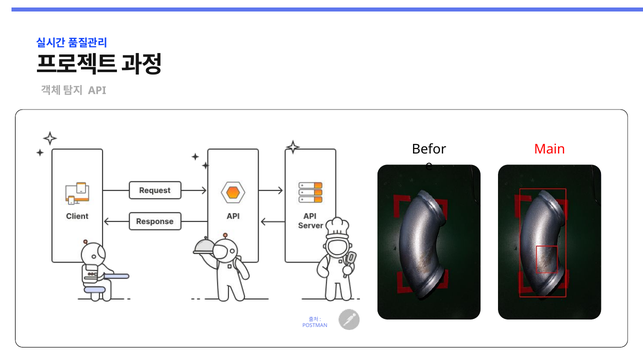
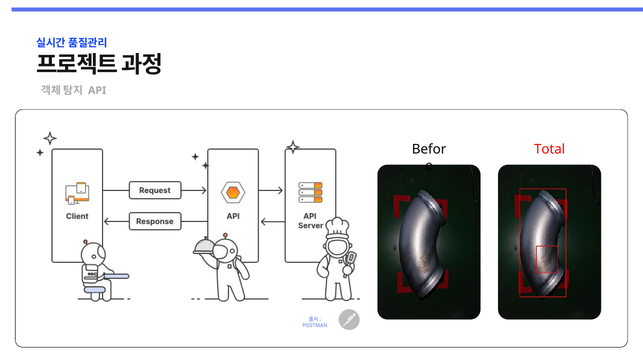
Main: Main -> Total
